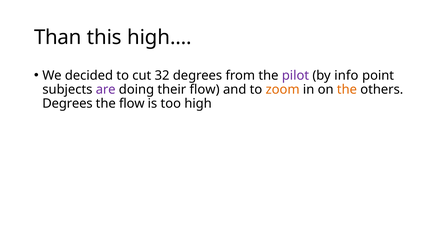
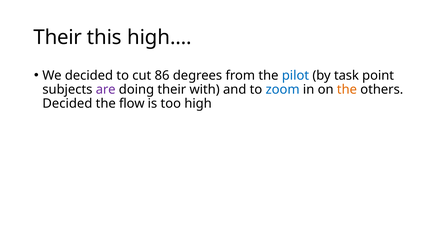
Than at (58, 37): Than -> Their
32: 32 -> 86
pilot colour: purple -> blue
info: info -> task
their flow: flow -> with
zoom colour: orange -> blue
Degrees at (67, 104): Degrees -> Decided
